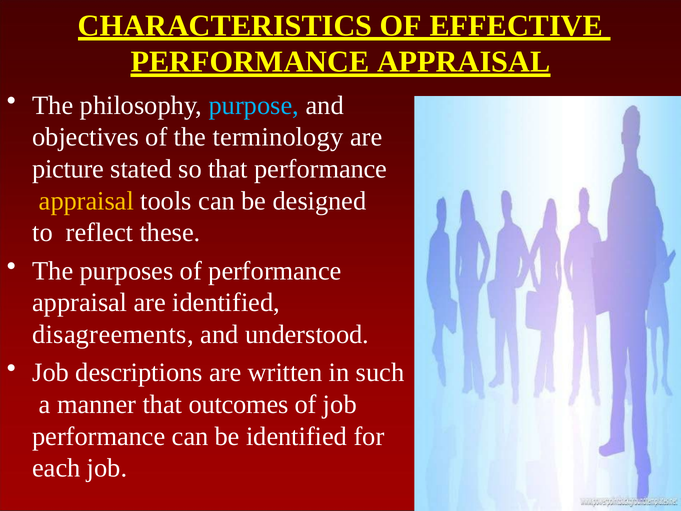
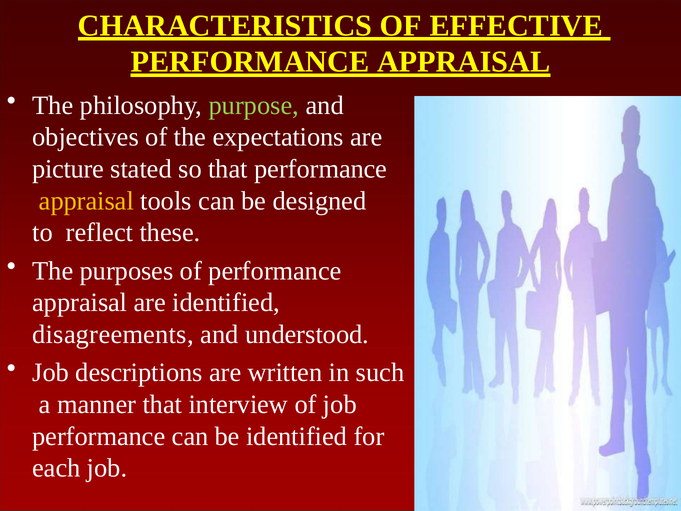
purpose colour: light blue -> light green
terminology: terminology -> expectations
outcomes: outcomes -> interview
